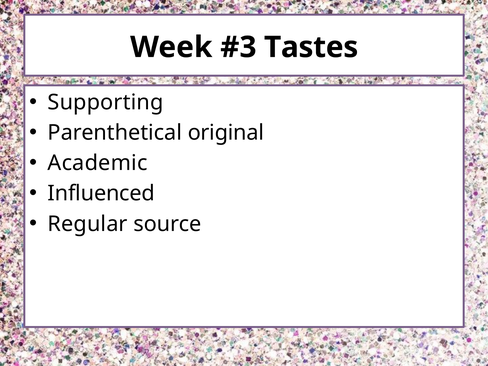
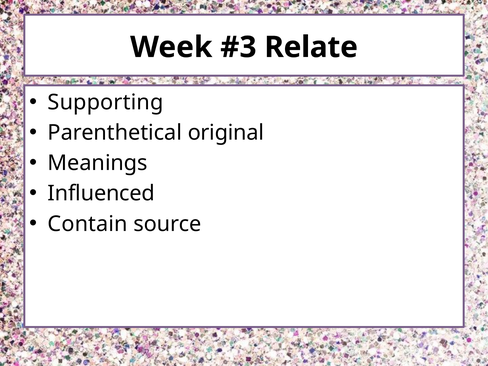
Tastes: Tastes -> Relate
Academic: Academic -> Meanings
Regular: Regular -> Contain
